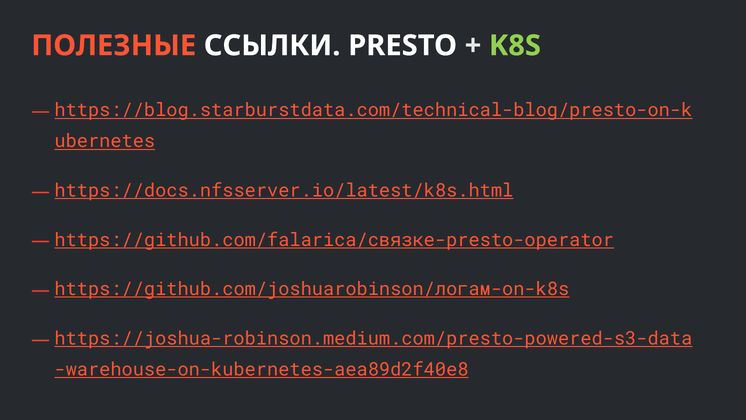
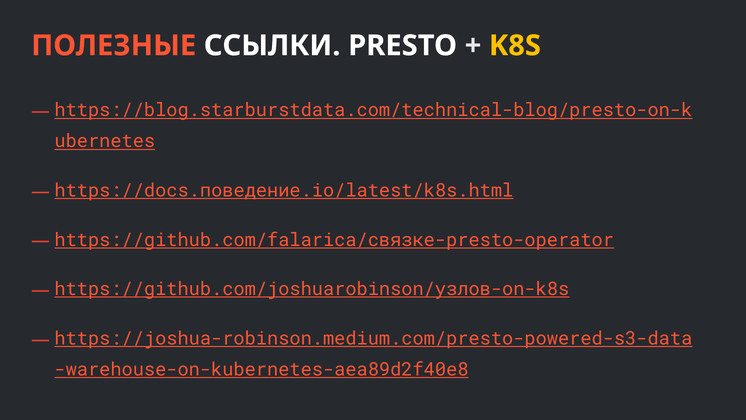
K8S colour: light green -> yellow
https://docs.nfsserver.io/latest/k8s.html: https://docs.nfsserver.io/latest/k8s.html -> https://docs.поведение.io/latest/k8s.html
https://github.com/joshuarobinson/логам-on-k8s: https://github.com/joshuarobinson/логам-on-k8s -> https://github.com/joshuarobinson/узлов-on-k8s
